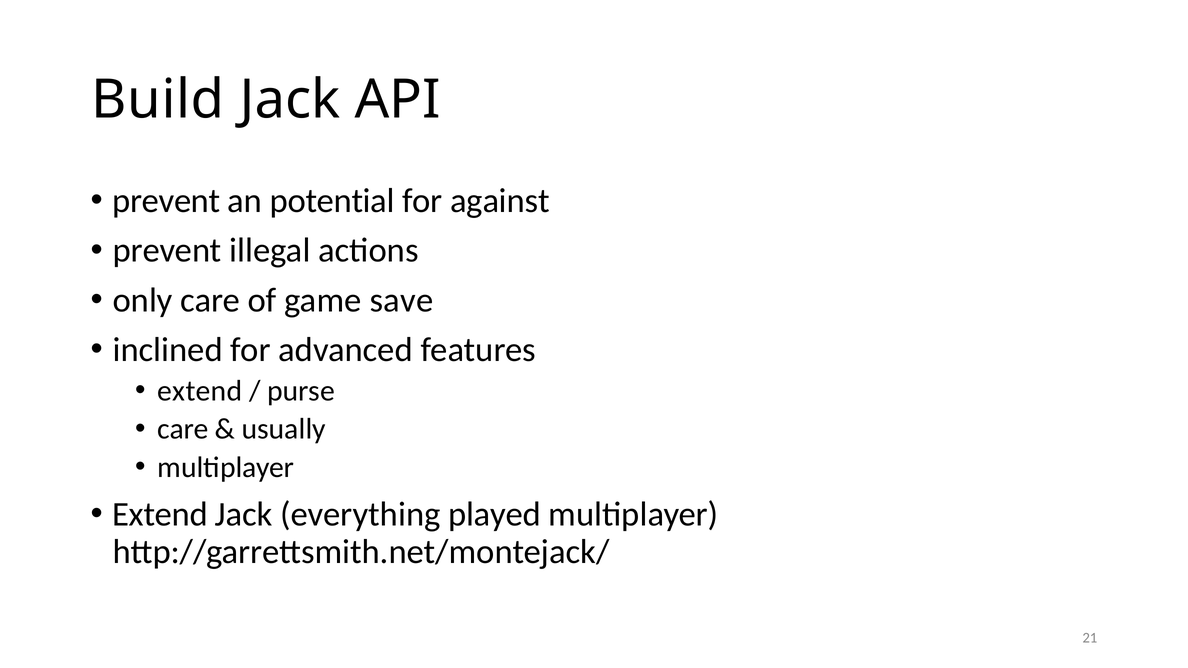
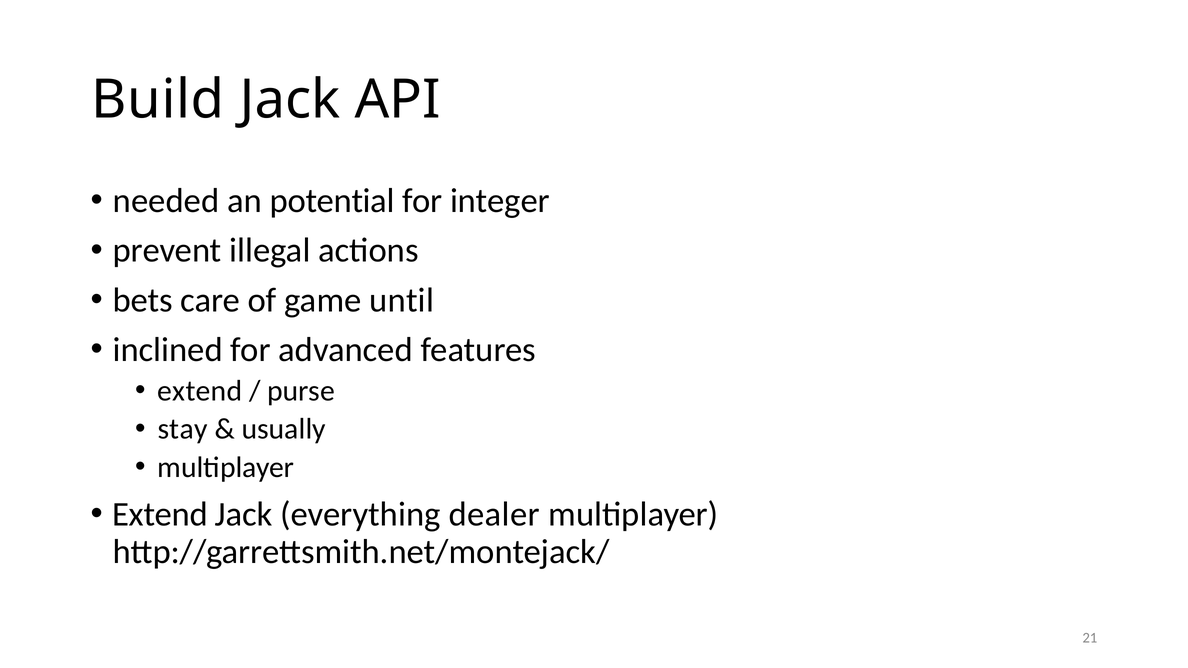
prevent at (166, 201): prevent -> needed
against: against -> integer
only: only -> bets
save: save -> until
care at (183, 429): care -> stay
played: played -> dealer
